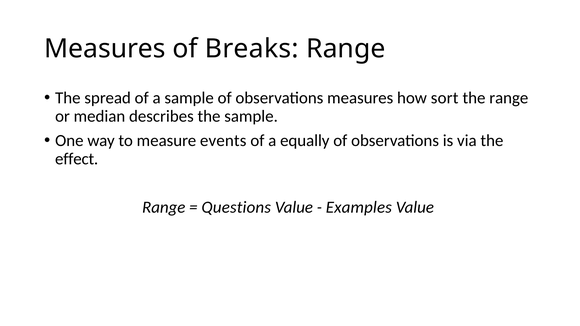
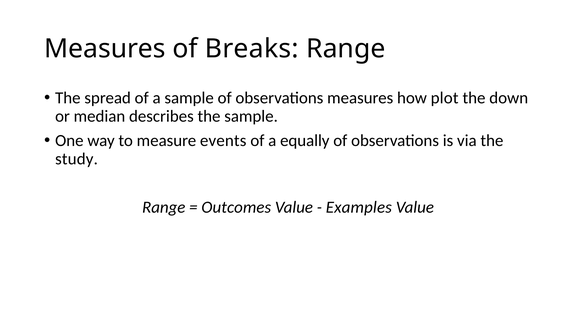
sort: sort -> plot
the range: range -> down
effect: effect -> study
Questions: Questions -> Outcomes
